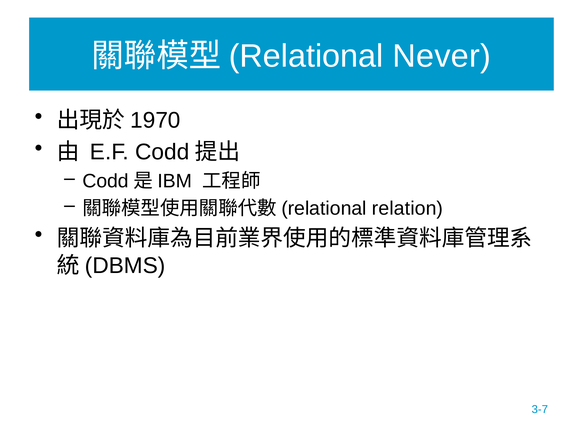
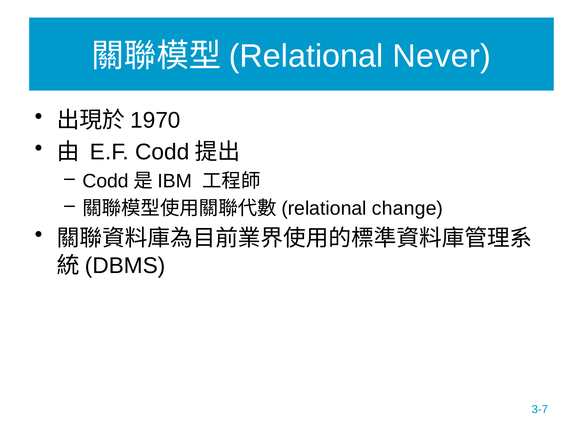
relation: relation -> change
